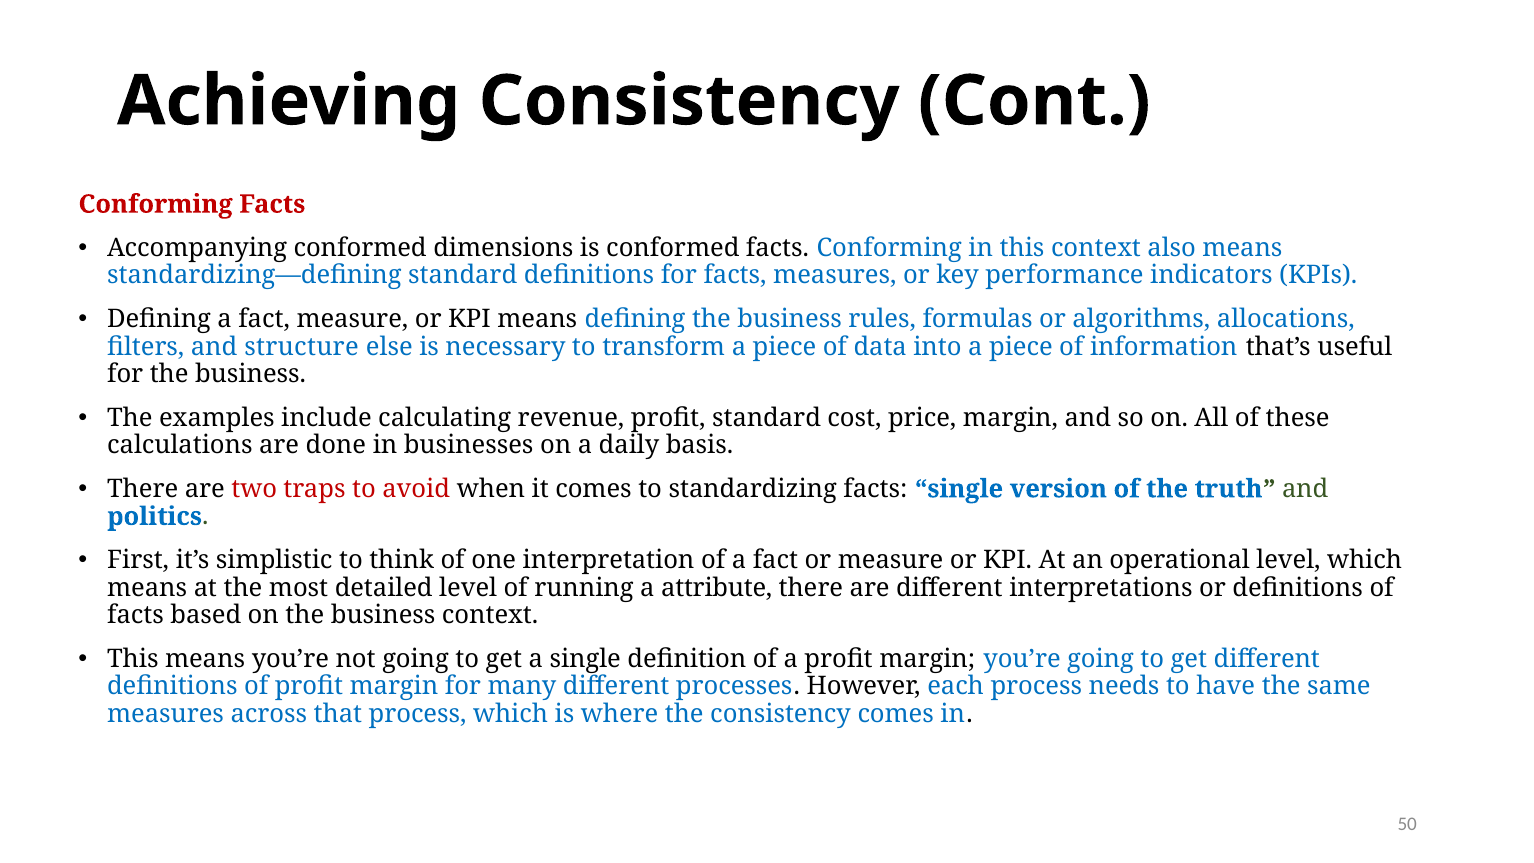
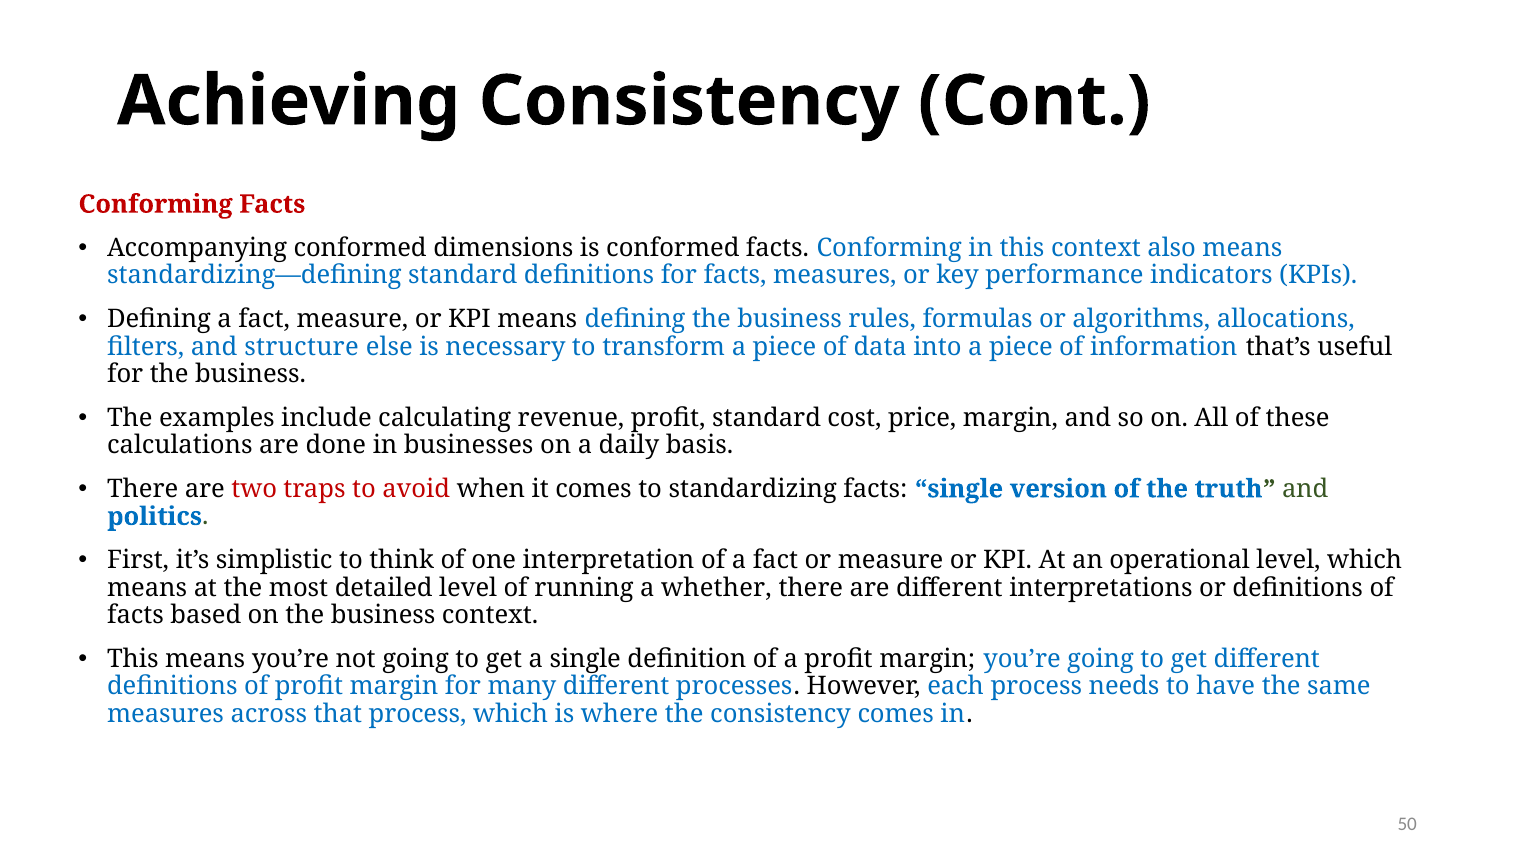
attribute: attribute -> whether
